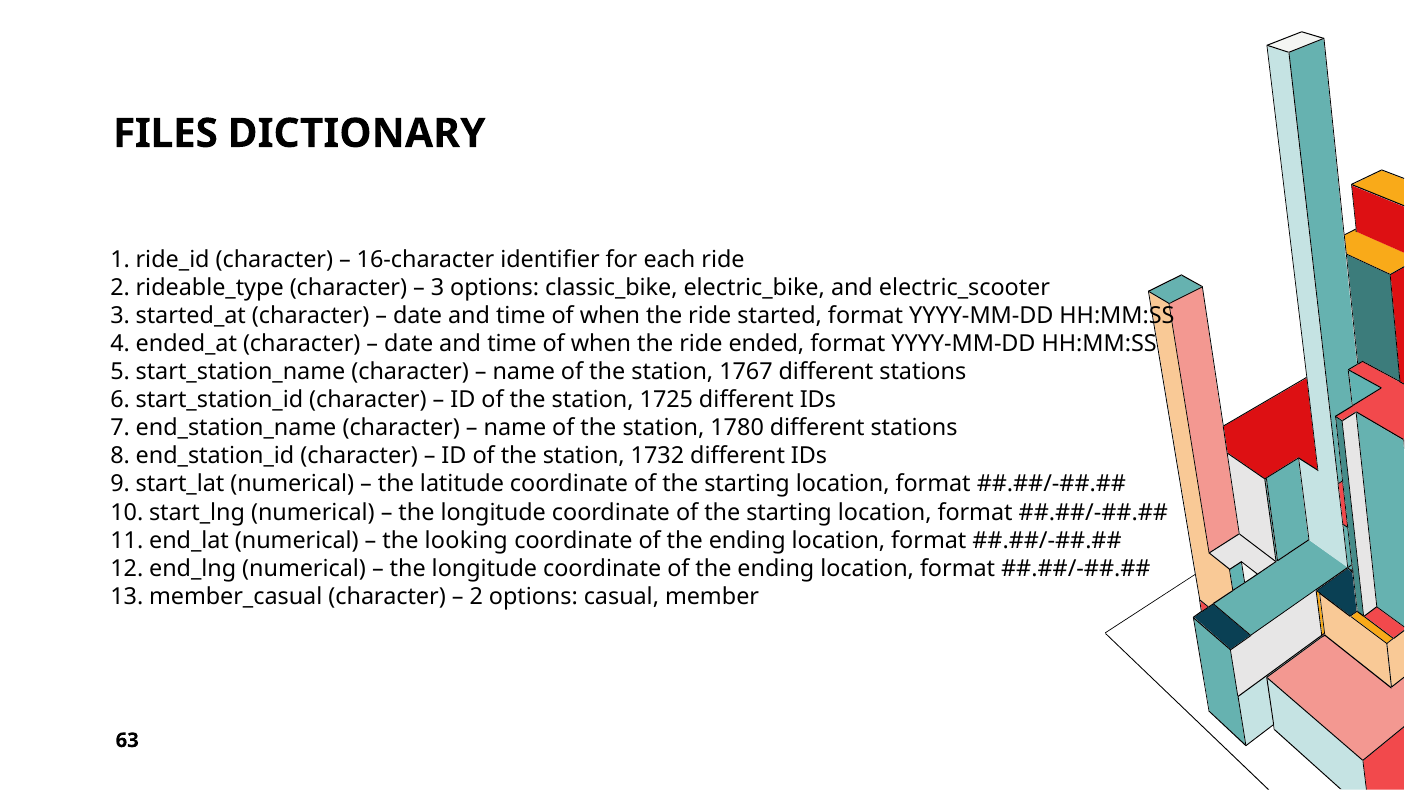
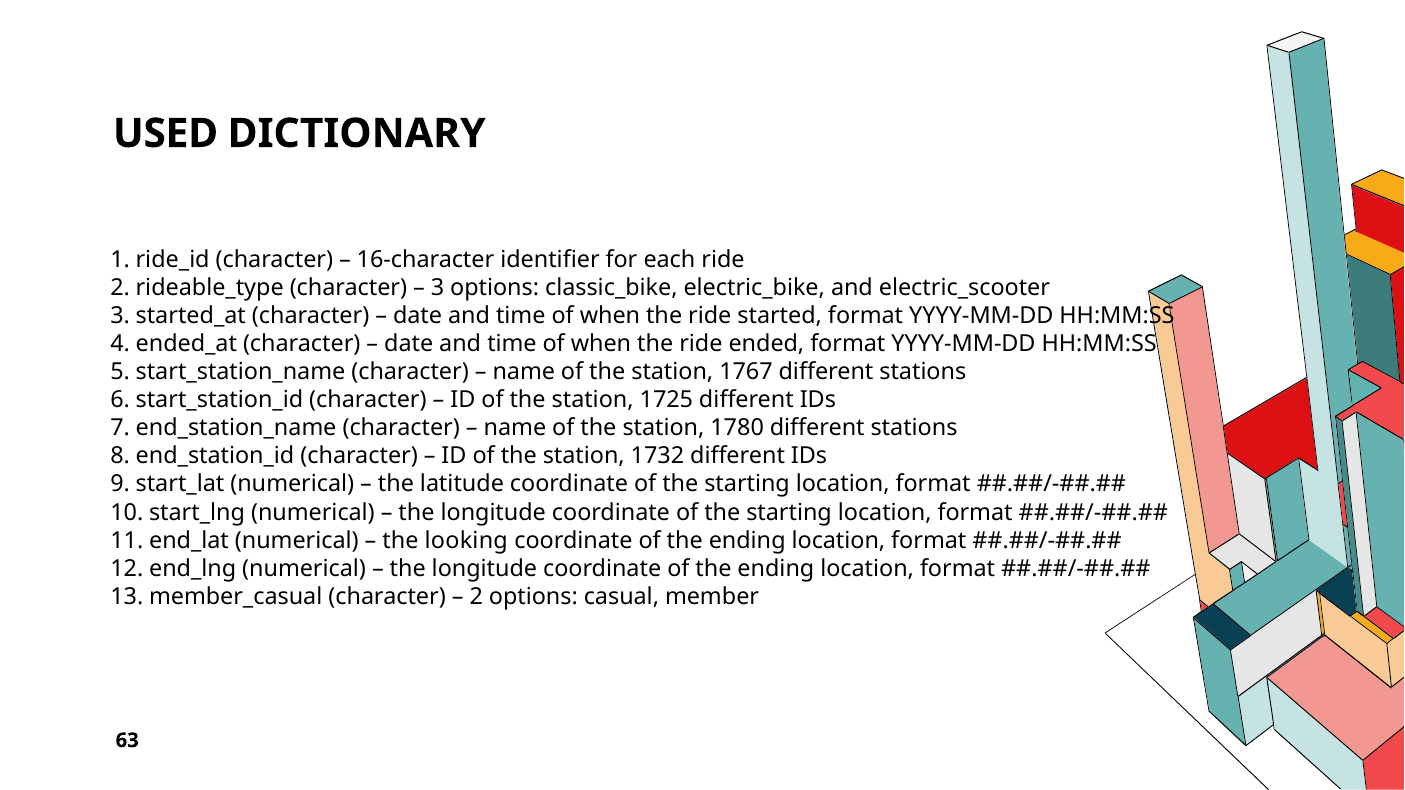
FILES: FILES -> USED
